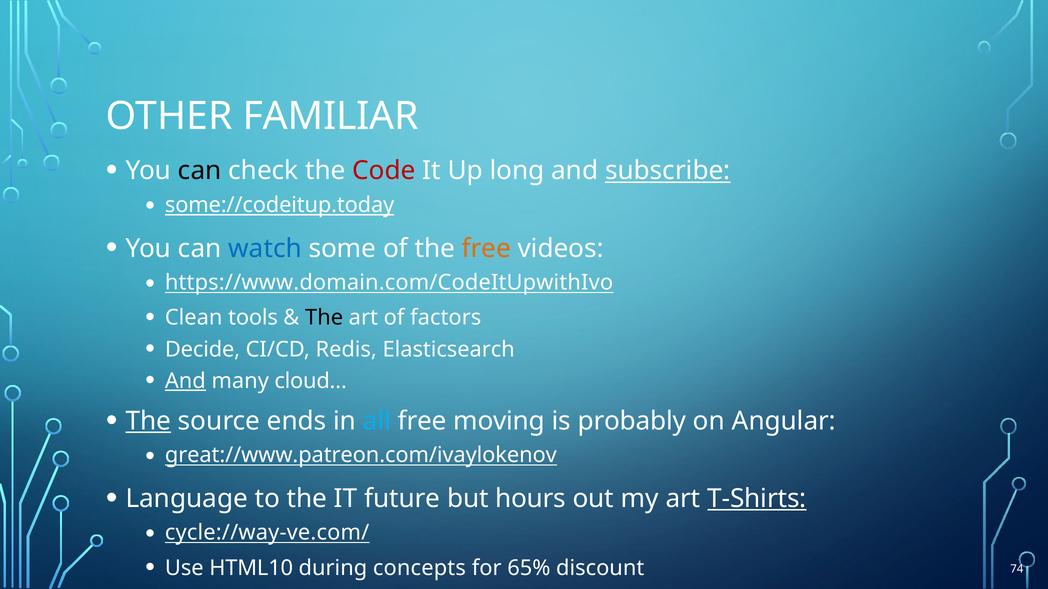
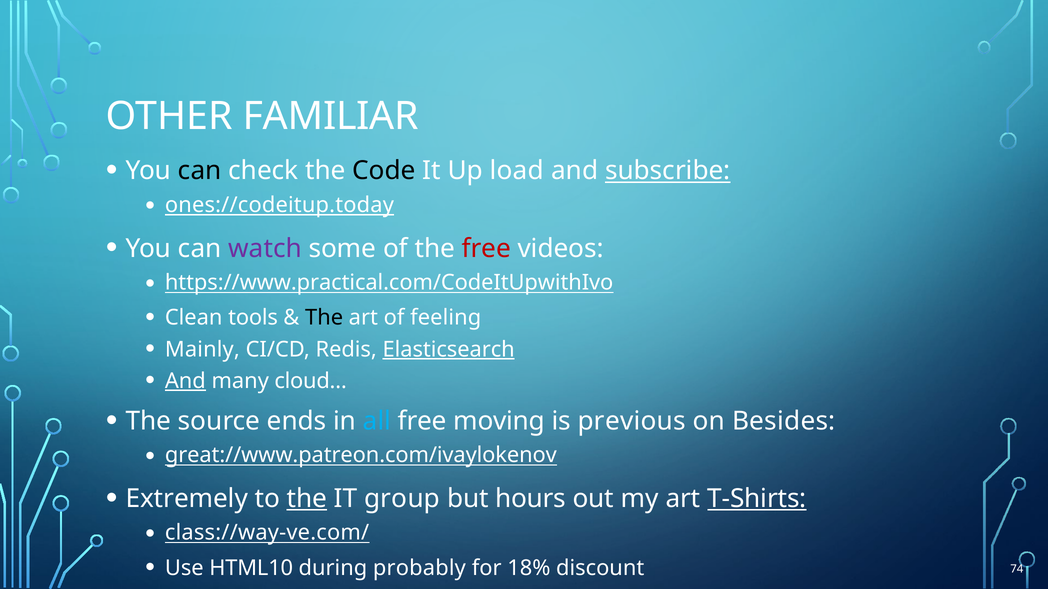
Code colour: red -> black
long: long -> load
some://codeitup.today: some://codeitup.today -> ones://codeitup.today
watch colour: blue -> purple
free at (486, 249) colour: orange -> red
https://www.domain.com/CodeItUpwithIvo: https://www.domain.com/CodeItUpwithIvo -> https://www.practical.com/CodeItUpwithIvo
factors: factors -> feeling
Decide: Decide -> Mainly
Elasticsearch underline: none -> present
The at (148, 421) underline: present -> none
probably: probably -> previous
Angular: Angular -> Besides
Language: Language -> Extremely
the at (307, 499) underline: none -> present
future: future -> group
cycle://way-ve.com/: cycle://way-ve.com/ -> class://way-ve.com/
concepts: concepts -> probably
65%: 65% -> 18%
